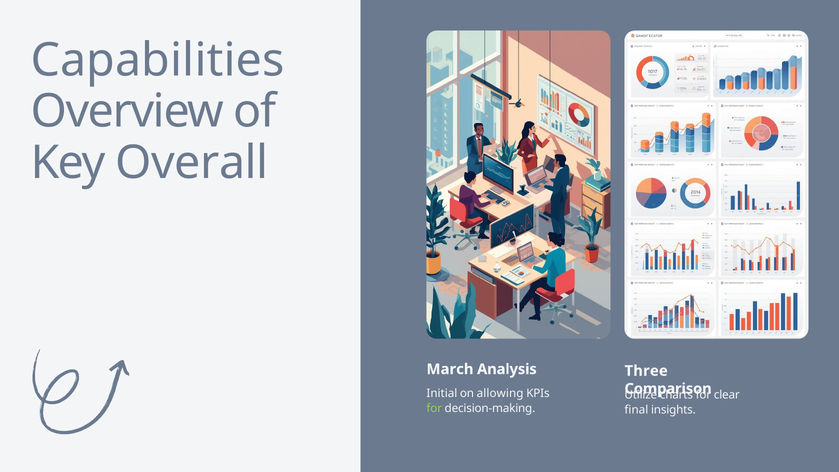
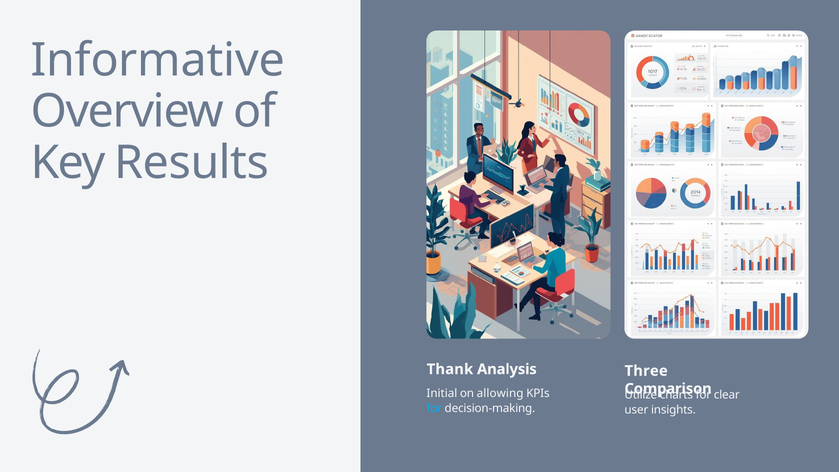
Capabilities: Capabilities -> Informative
Overall: Overall -> Results
March: March -> Thank
for at (434, 408) colour: light green -> light blue
final: final -> user
